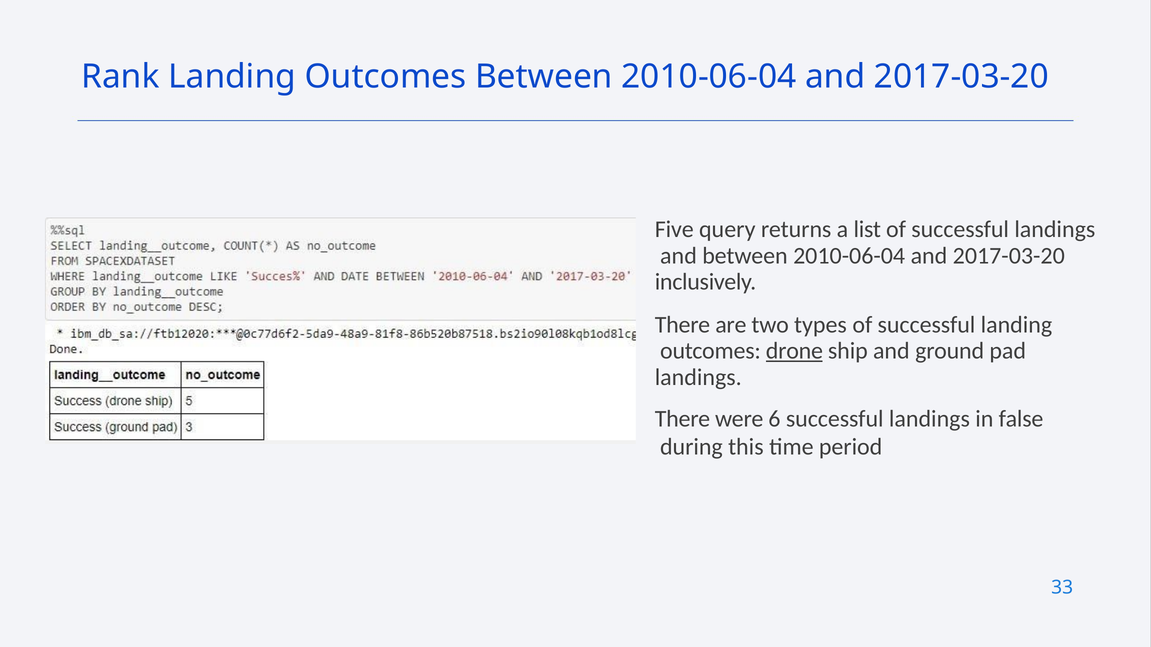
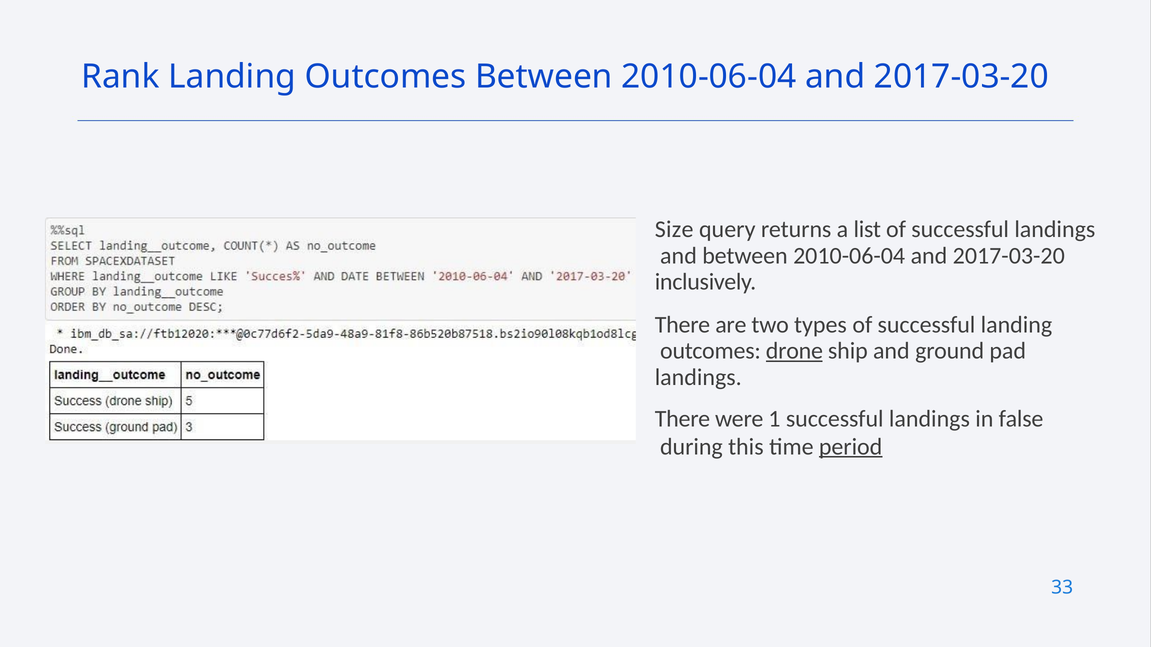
Five: Five -> Size
6: 6 -> 1
period underline: none -> present
